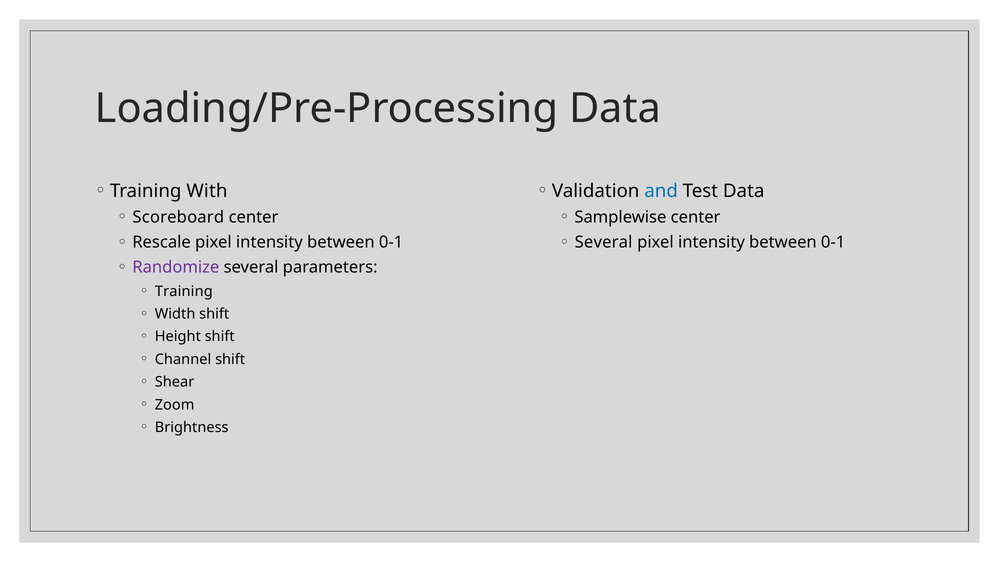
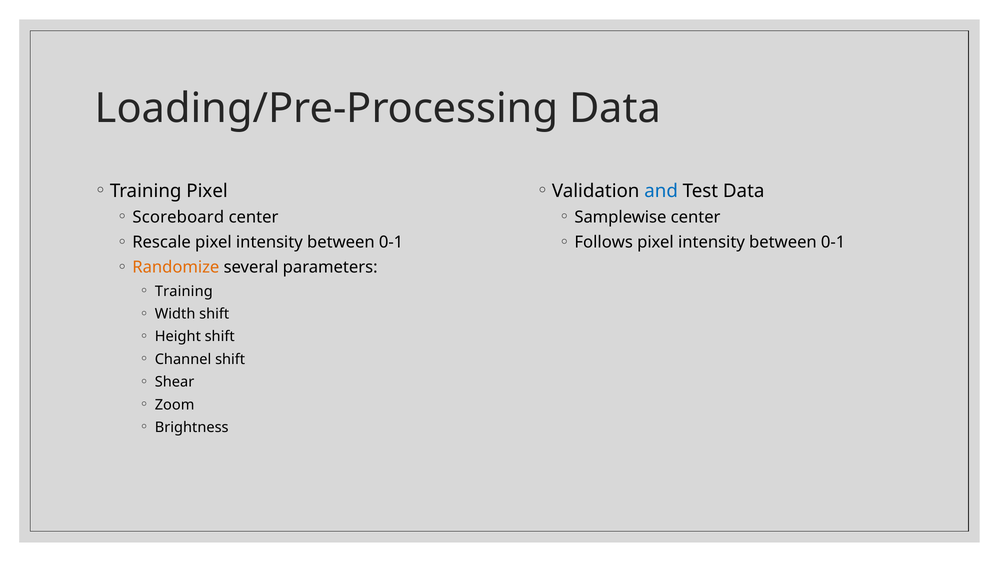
Training With: With -> Pixel
Several at (604, 242): Several -> Follows
Randomize colour: purple -> orange
